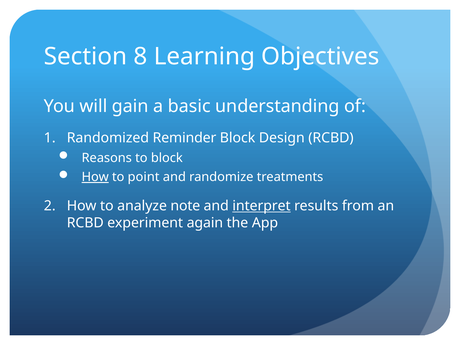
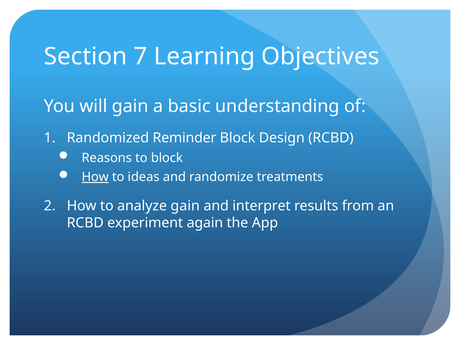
8: 8 -> 7
point: point -> ideas
analyze note: note -> gain
interpret underline: present -> none
